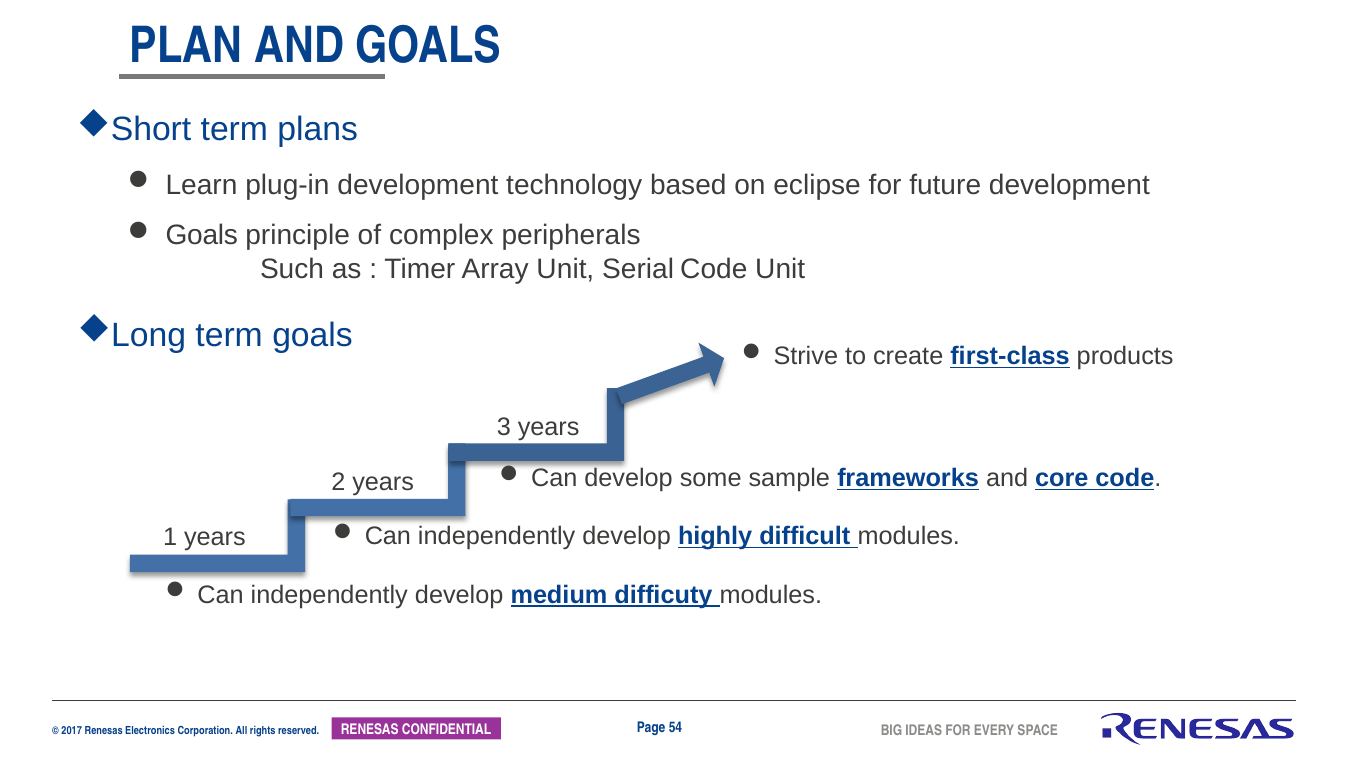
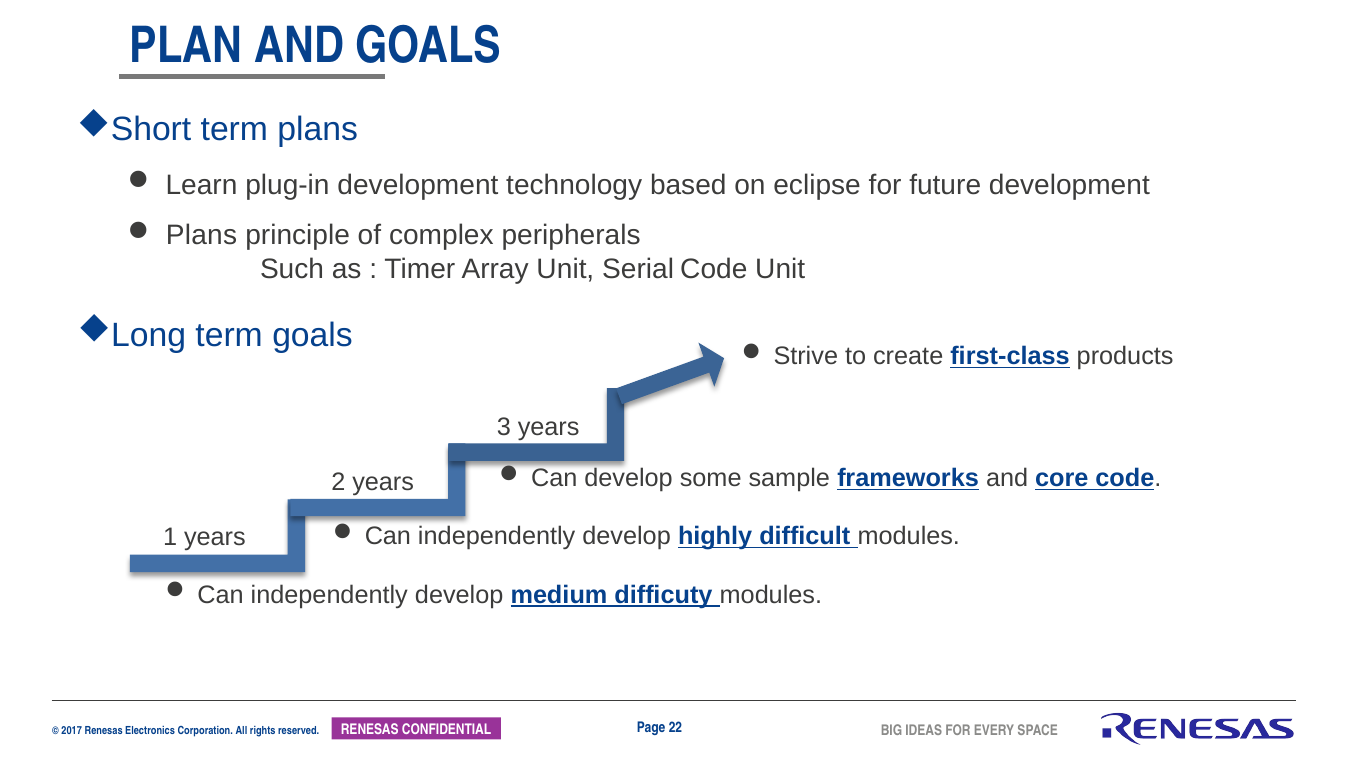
Goals at (202, 235): Goals -> Plans
54: 54 -> 22
